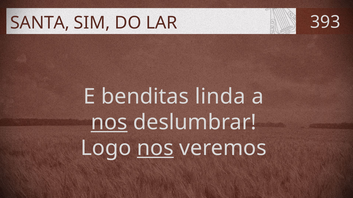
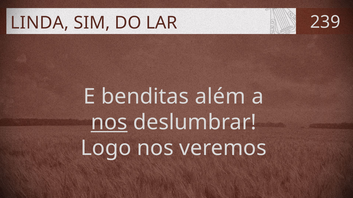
SANTA: SANTA -> LINDA
393: 393 -> 239
linda: linda -> além
nos at (155, 149) underline: present -> none
